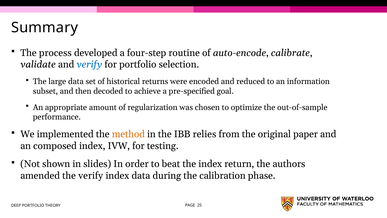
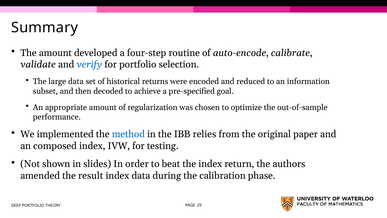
The process: process -> amount
method colour: orange -> blue
the verify: verify -> result
